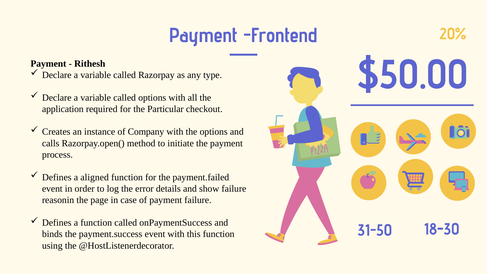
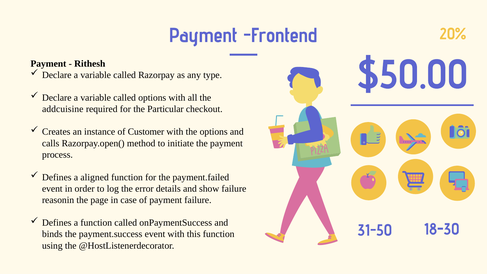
application: application -> addcuisine
Company: Company -> Customer
